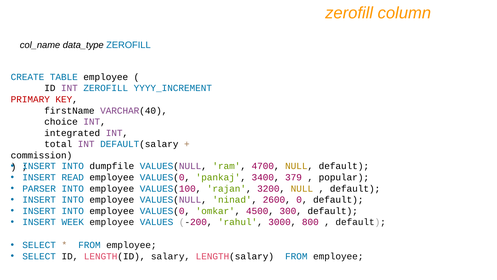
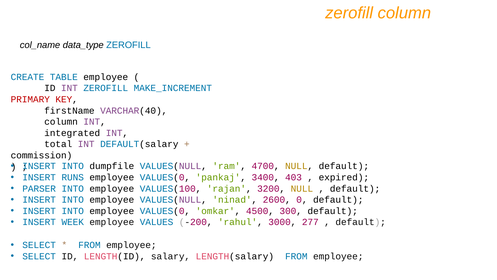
YYYY_INCREMENT: YYYY_INCREMENT -> MAKE_INCREMENT
choice at (61, 122): choice -> column
READ: READ -> RUNS
379: 379 -> 403
popular: popular -> expired
800: 800 -> 277
